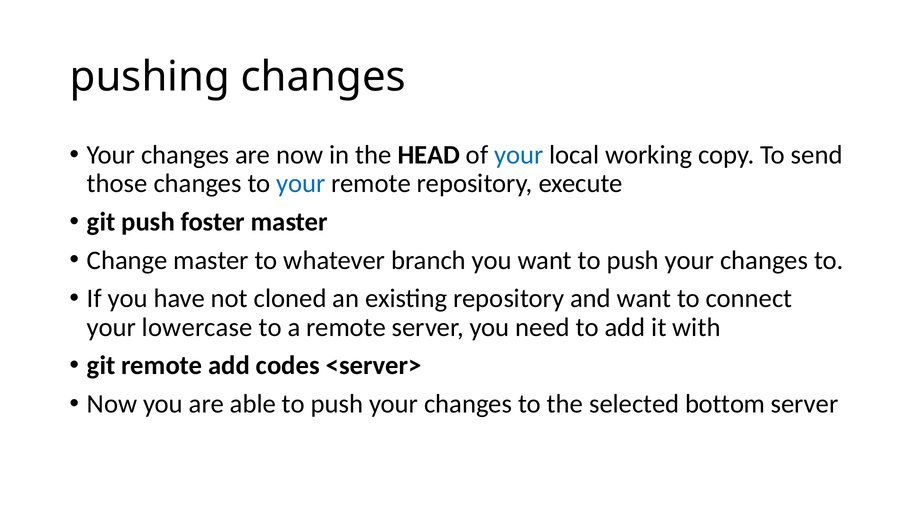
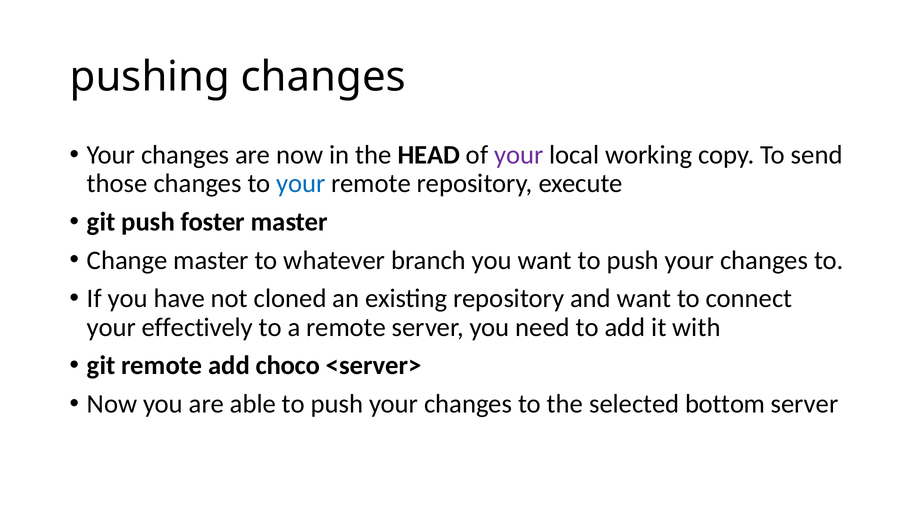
your at (519, 155) colour: blue -> purple
lowercase: lowercase -> effectively
codes: codes -> choco
